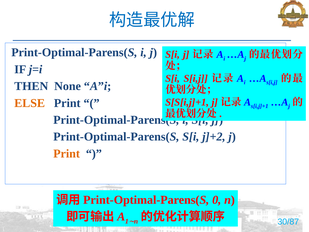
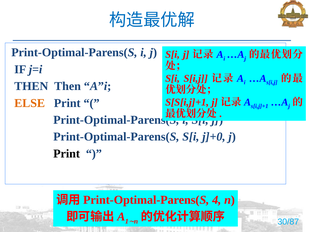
THEN None: None -> Then
j]+2: j]+2 -> j]+0
Print at (67, 153) colour: orange -> black
0: 0 -> 4
